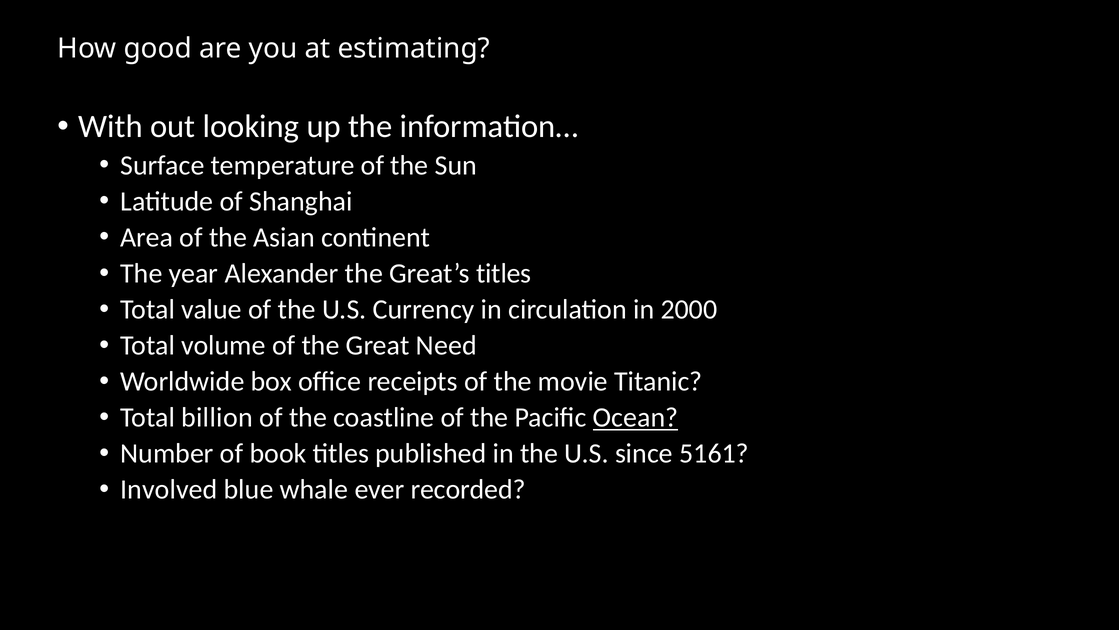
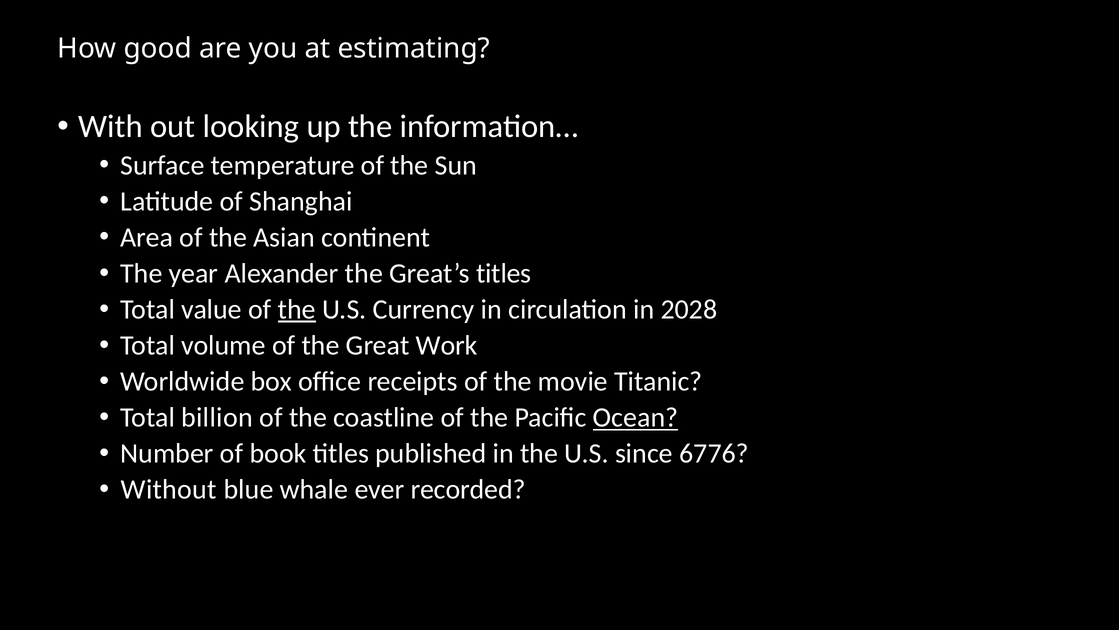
the at (297, 309) underline: none -> present
2000: 2000 -> 2028
Need: Need -> Work
5161: 5161 -> 6776
Involved: Involved -> Without
